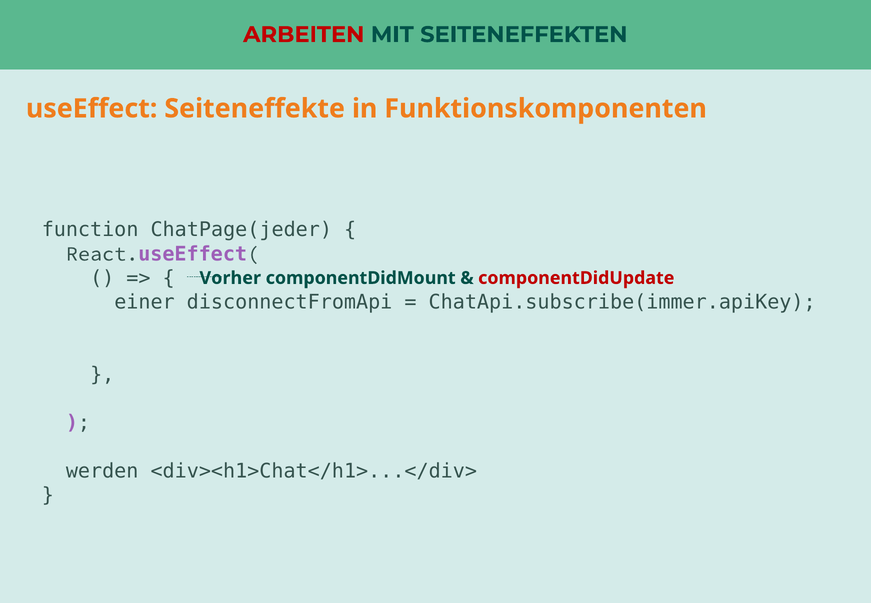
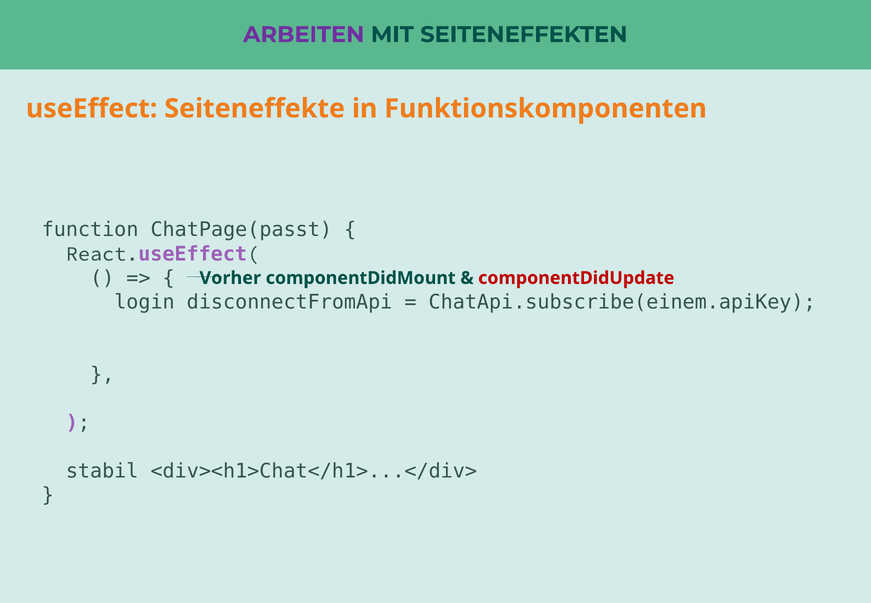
ARBEITEN colour: red -> purple
ChatPage(jeder: ChatPage(jeder -> ChatPage(passt
einer: einer -> login
ChatApi.subscribe(immer.apiKey: ChatApi.subscribe(immer.apiKey -> ChatApi.subscribe(einem.apiKey
werden: werden -> stabil
